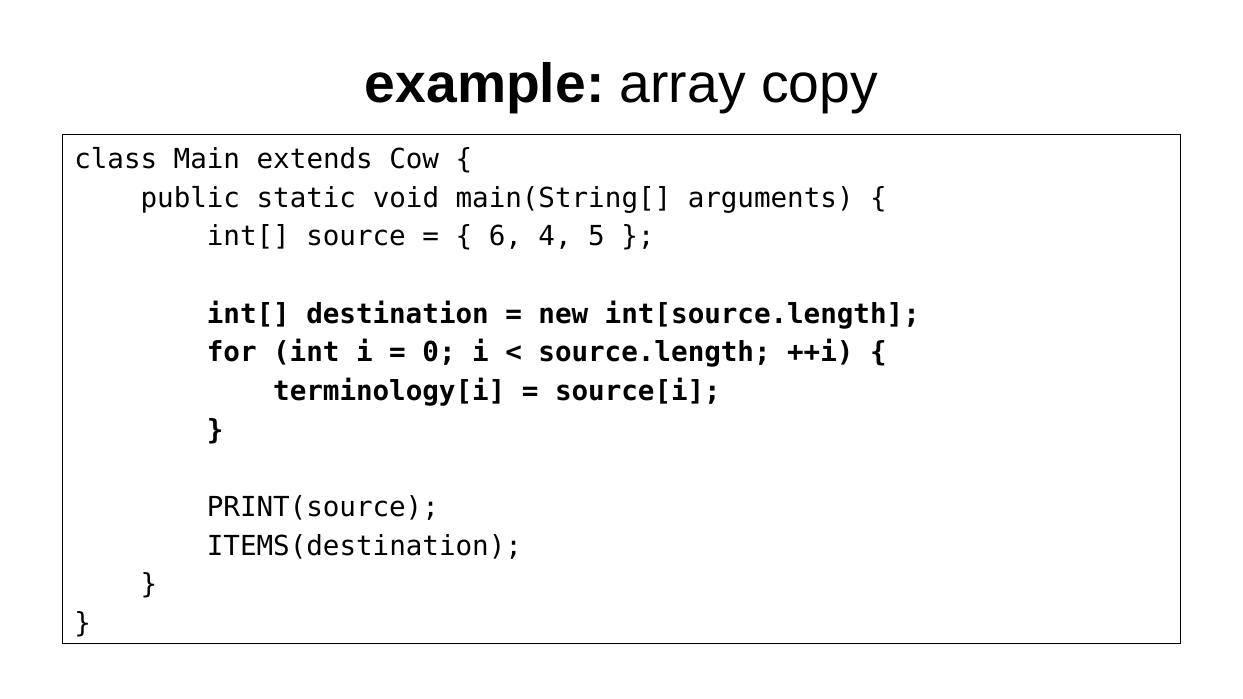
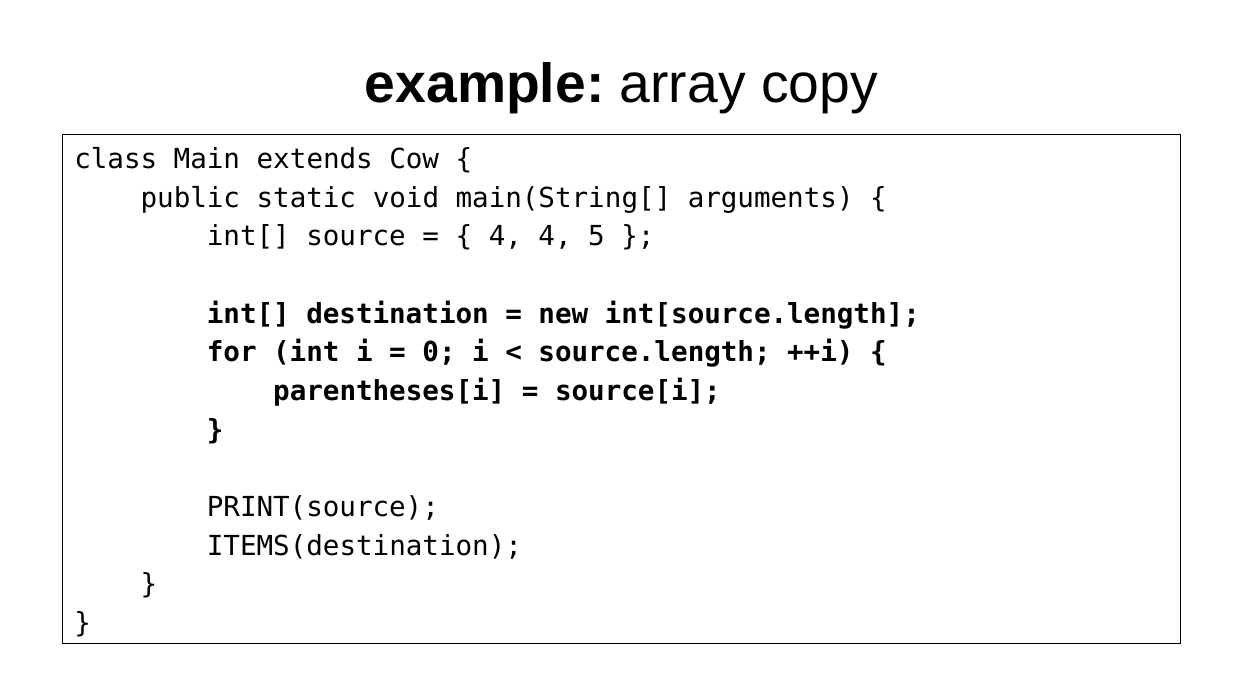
6 at (505, 237): 6 -> 4
terminology[i: terminology[i -> parentheses[i
